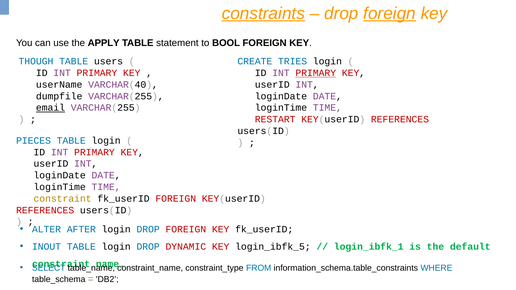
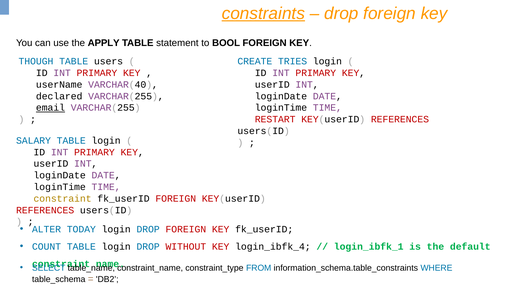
foreign at (390, 13) underline: present -> none
PRIMARY at (316, 73) underline: present -> none
dumpfile: dumpfile -> declared
PIECES: PIECES -> SALARY
AFTER: AFTER -> TODAY
INOUT: INOUT -> COUNT
DYNAMIC: DYNAMIC -> WITHOUT
login_ibfk_5: login_ibfk_5 -> login_ibfk_4
